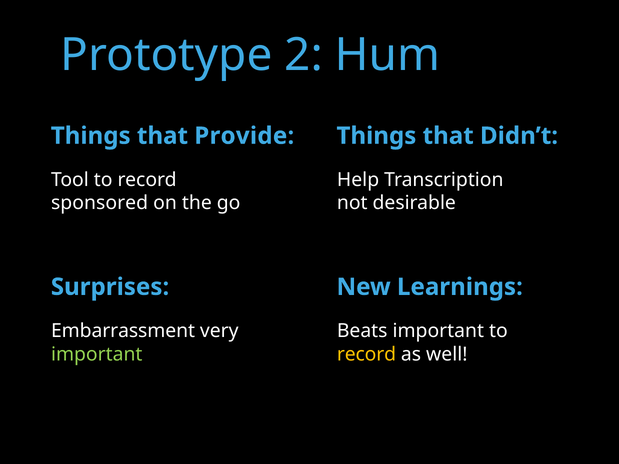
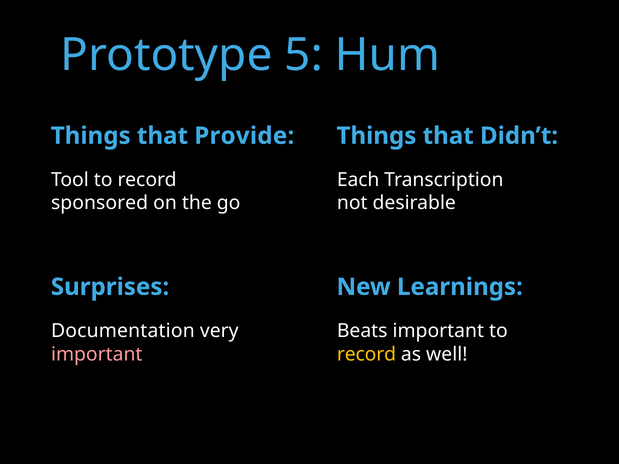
2: 2 -> 5
Help: Help -> Each
Embarrassment: Embarrassment -> Documentation
important at (97, 354) colour: light green -> pink
